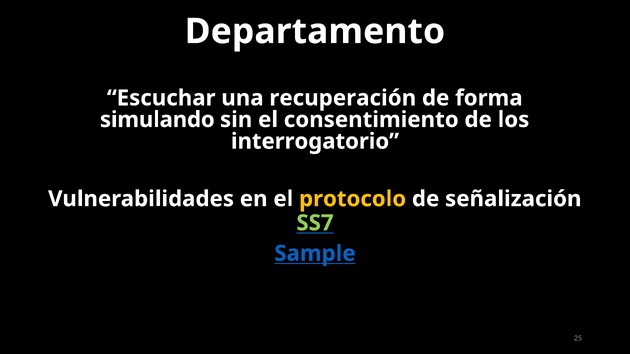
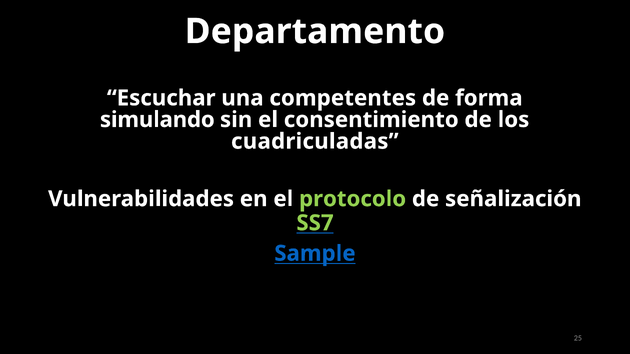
recuperación: recuperación -> competentes
interrogatorio: interrogatorio -> cuadriculadas
protocolo colour: yellow -> light green
